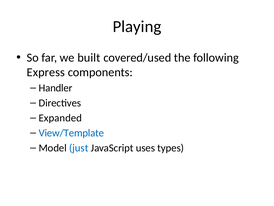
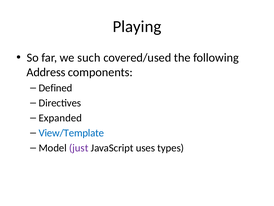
built: built -> such
Express: Express -> Address
Handler: Handler -> Defined
just colour: blue -> purple
